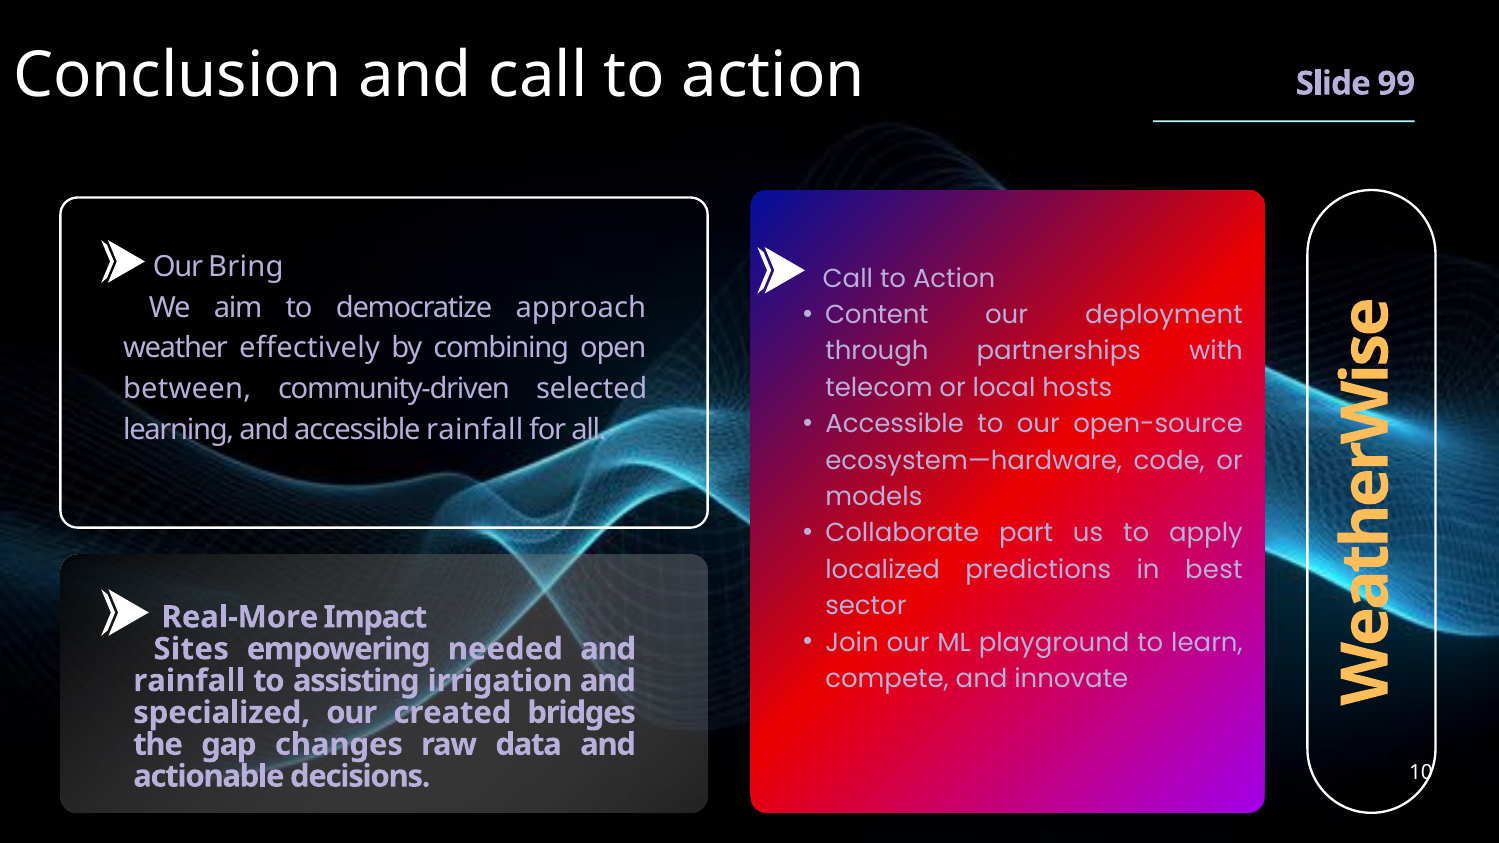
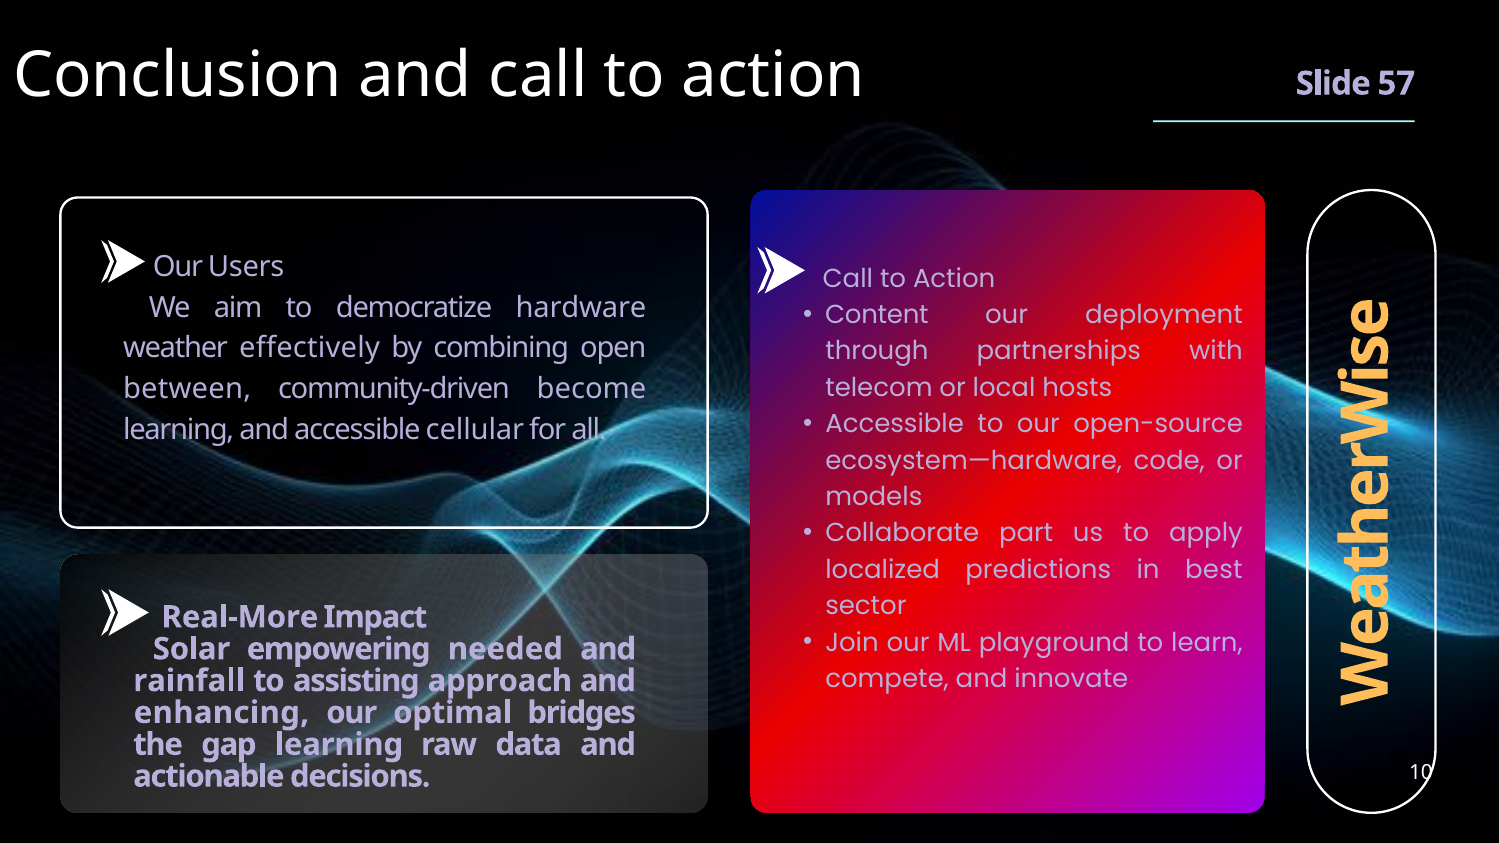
99: 99 -> 57
Bring: Bring -> Users
approach: approach -> hardware
selected: selected -> become
accessible rainfall: rainfall -> cellular
Sites: Sites -> Solar
irrigation: irrigation -> approach
specialized: specialized -> enhancing
created: created -> optimal
gap changes: changes -> learning
